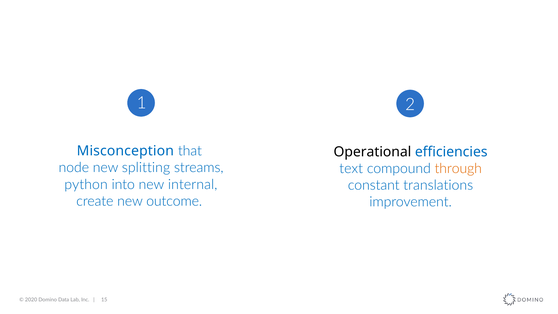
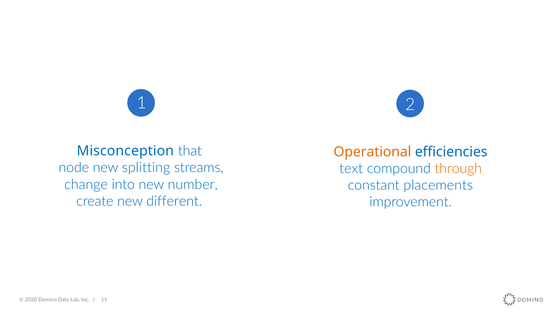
Operational colour: black -> orange
python: python -> change
internal: internal -> number
translations: translations -> placements
outcome: outcome -> different
